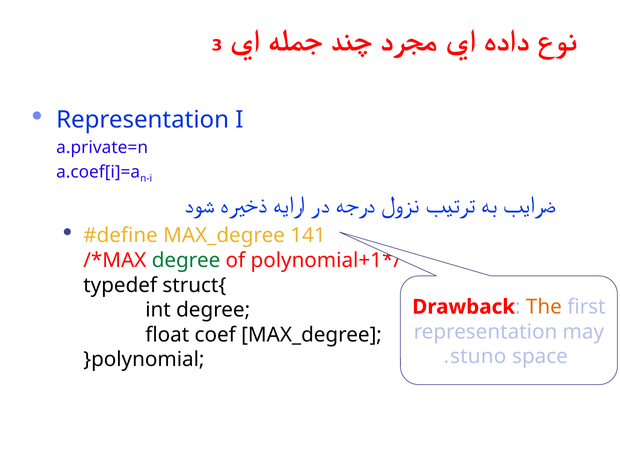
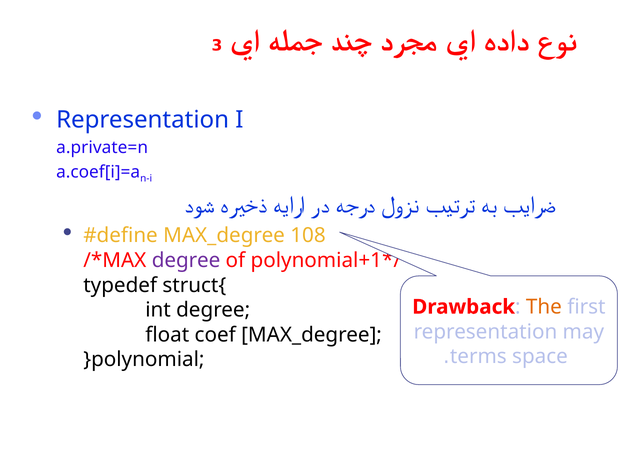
141: 141 -> 108
degree at (186, 260) colour: green -> purple
stuno: stuno -> terms
